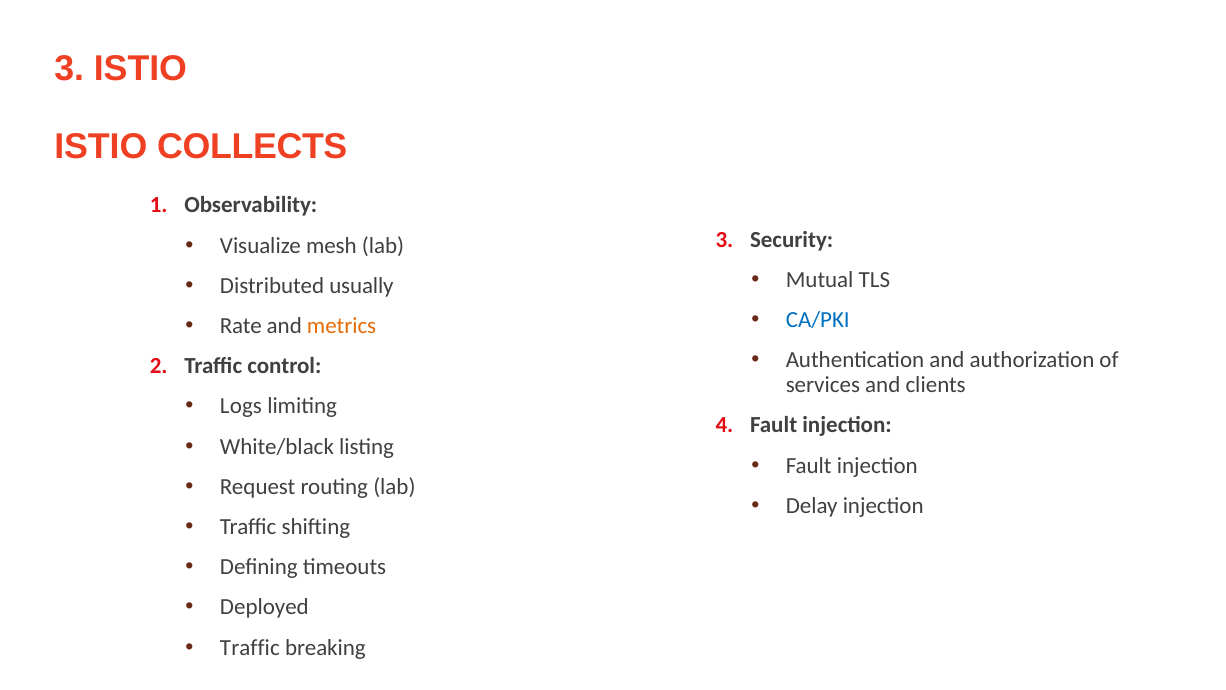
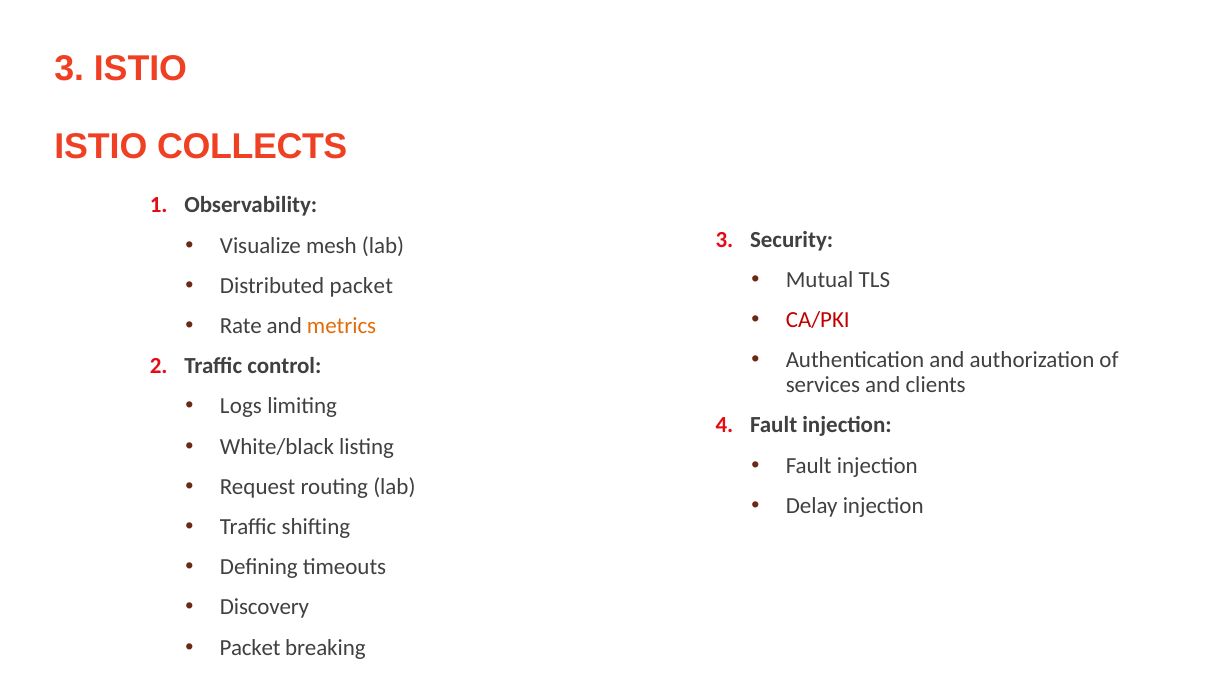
Distributed usually: usually -> packet
CA/PKI colour: blue -> red
Deployed: Deployed -> Discovery
Traffic at (250, 647): Traffic -> Packet
